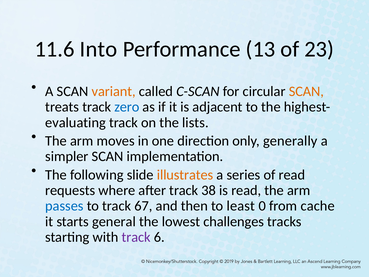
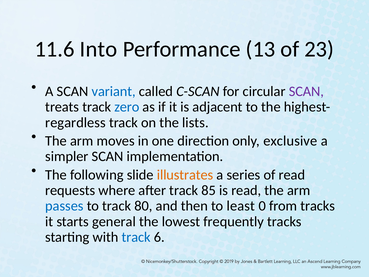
variant colour: orange -> blue
SCAN at (306, 91) colour: orange -> purple
evaluating: evaluating -> regardless
generally: generally -> exclusive
38: 38 -> 85
67: 67 -> 80
from cache: cache -> tracks
challenges: challenges -> frequently
track at (136, 237) colour: purple -> blue
